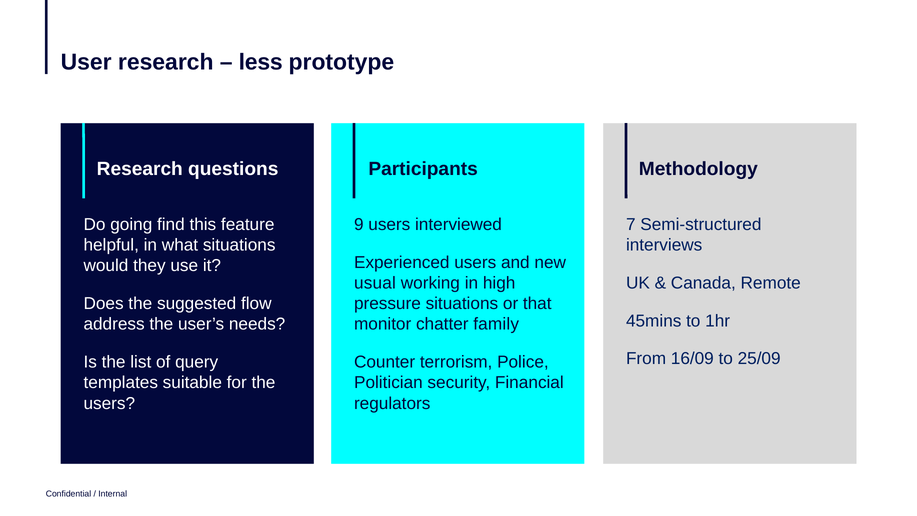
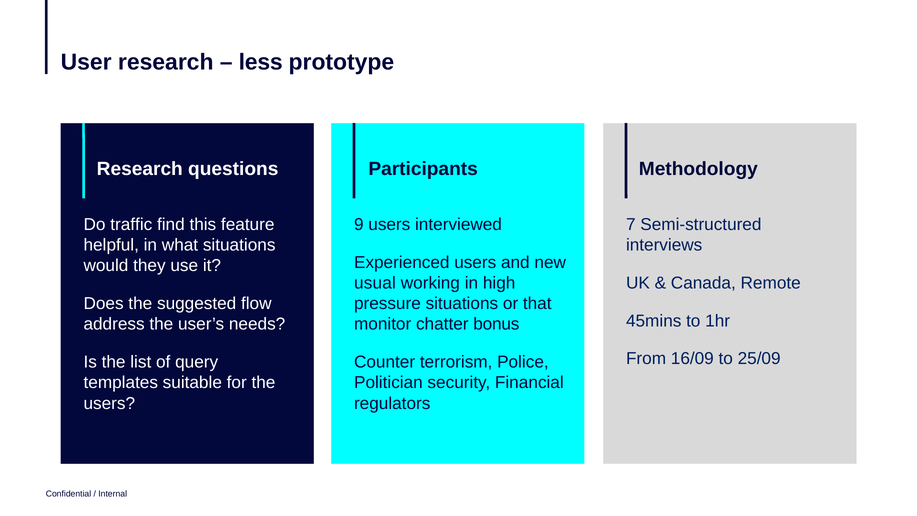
going: going -> traffic
family: family -> bonus
